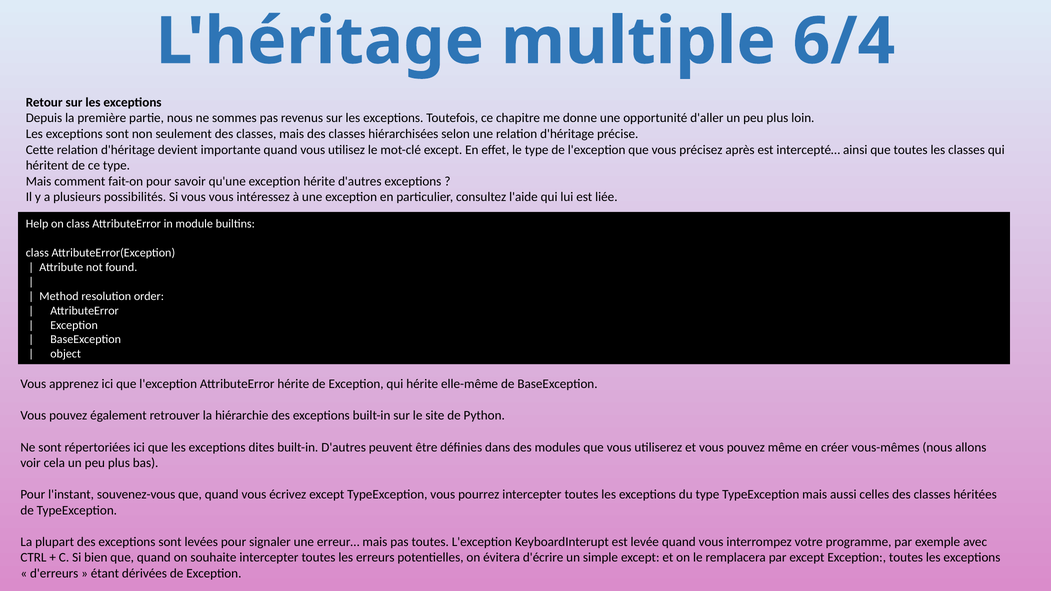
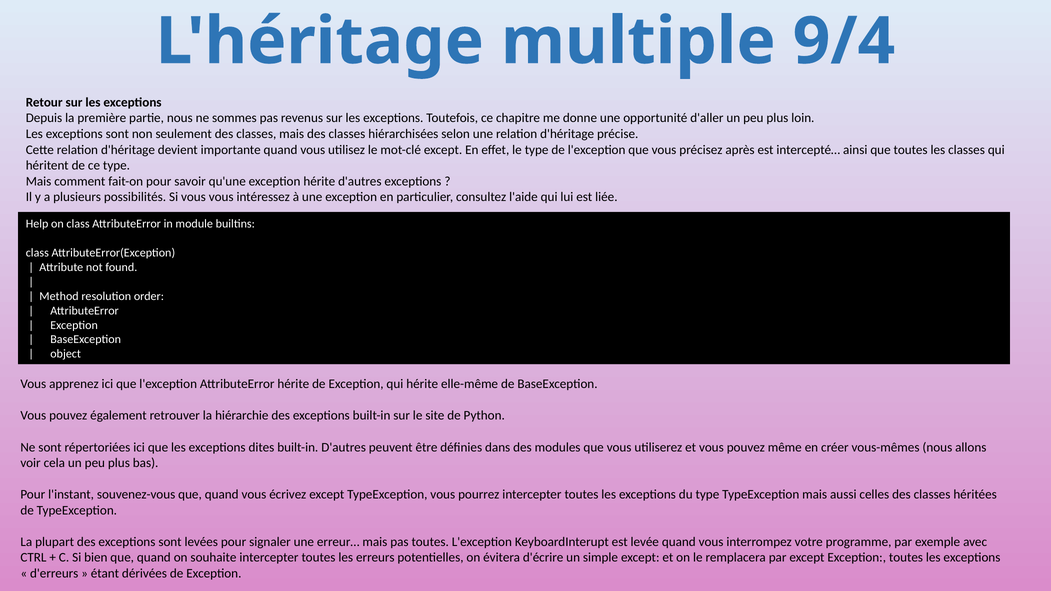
6/4: 6/4 -> 9/4
